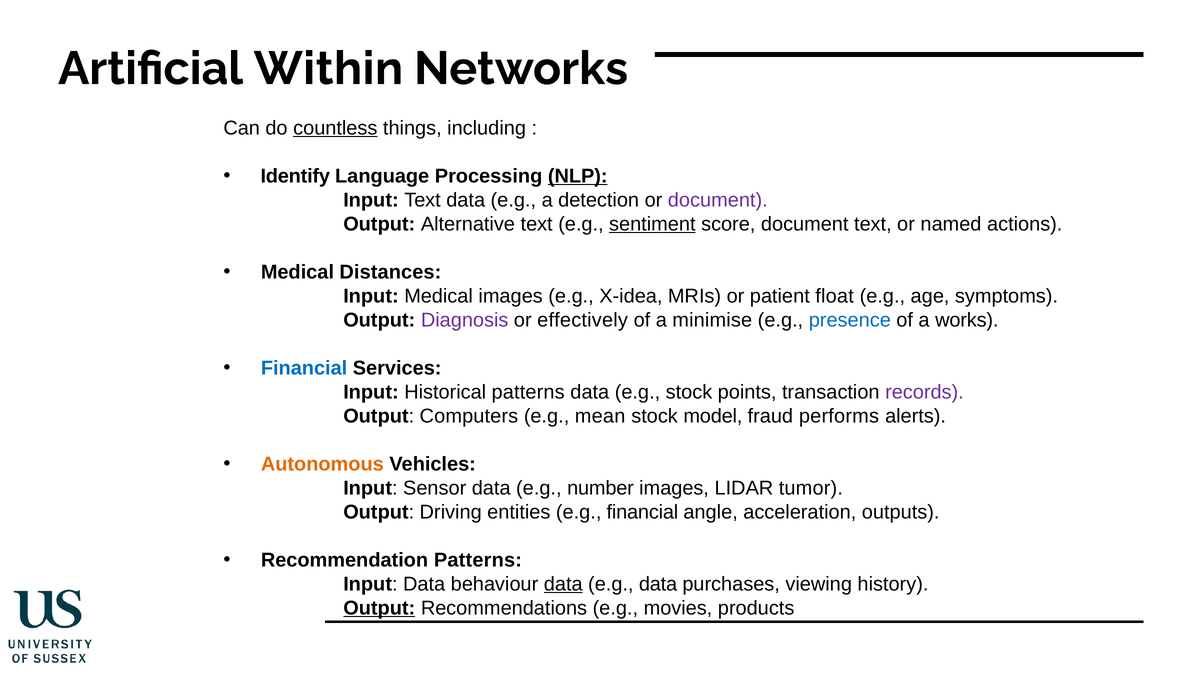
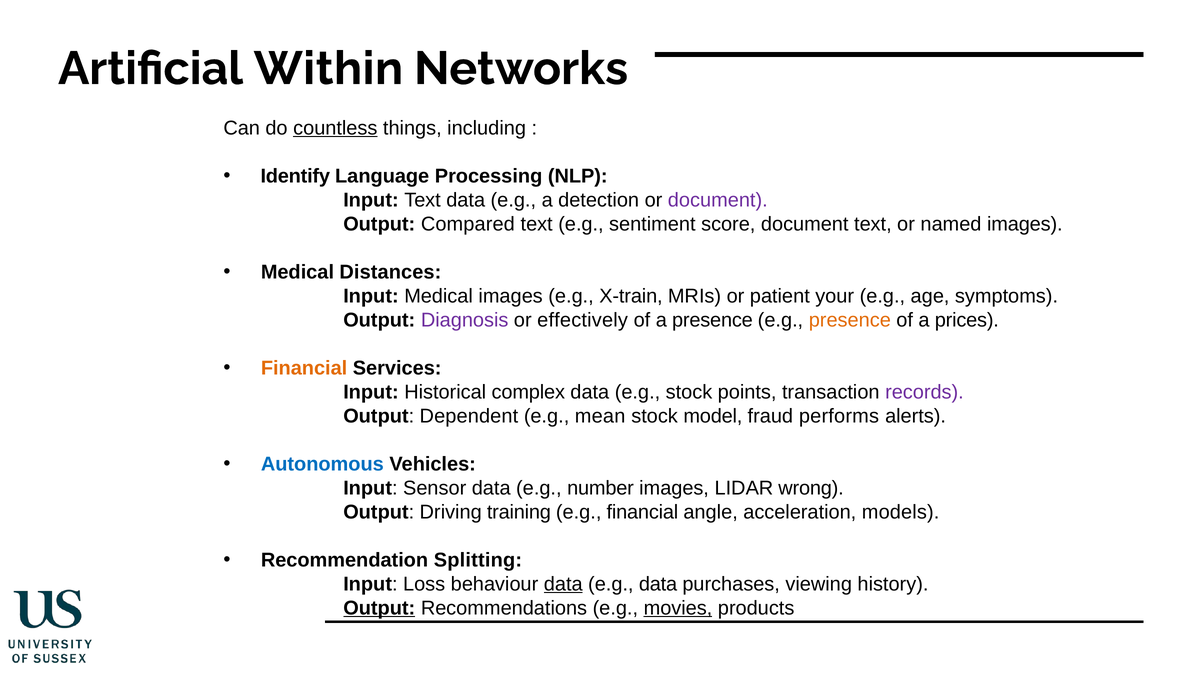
NLP underline: present -> none
Alternative: Alternative -> Compared
sentiment underline: present -> none
named actions: actions -> images
X-idea: X-idea -> X-train
float: float -> your
a minimise: minimise -> presence
presence at (850, 320) colour: blue -> orange
works: works -> prices
Financial at (304, 368) colour: blue -> orange
Historical patterns: patterns -> complex
Computers: Computers -> Dependent
Autonomous colour: orange -> blue
tumor: tumor -> wrong
entities: entities -> training
outputs: outputs -> models
Recommendation Patterns: Patterns -> Splitting
Input Data: Data -> Loss
movies underline: none -> present
